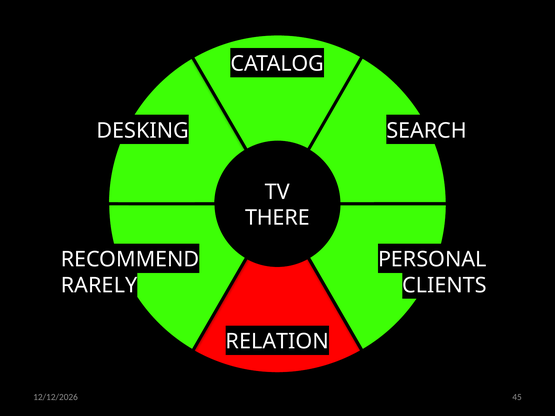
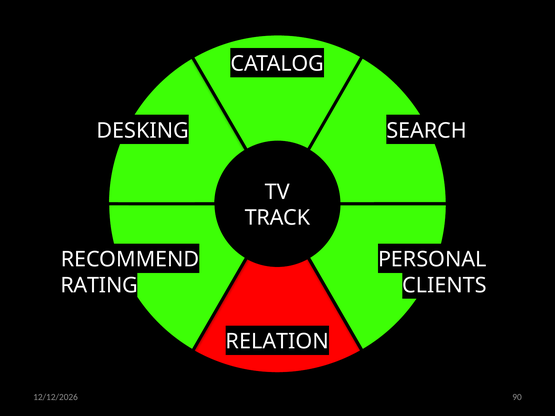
THERE: THERE -> TRACK
RARELY: RARELY -> RATING
45: 45 -> 90
